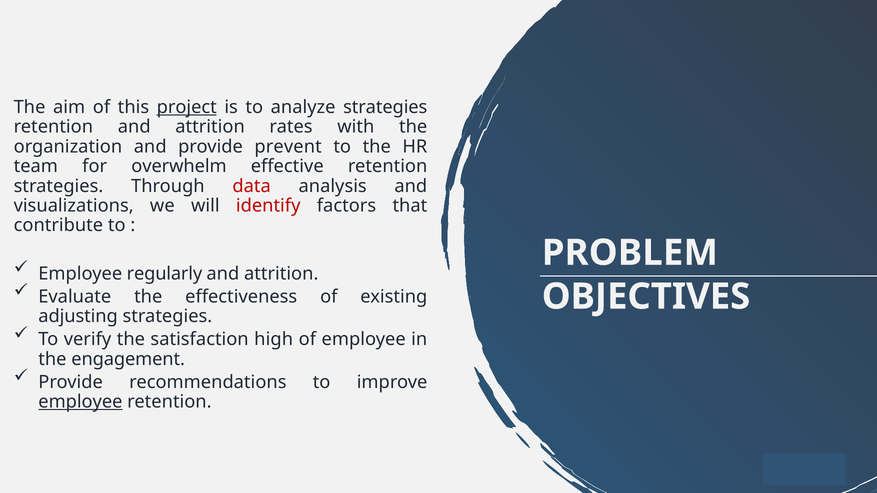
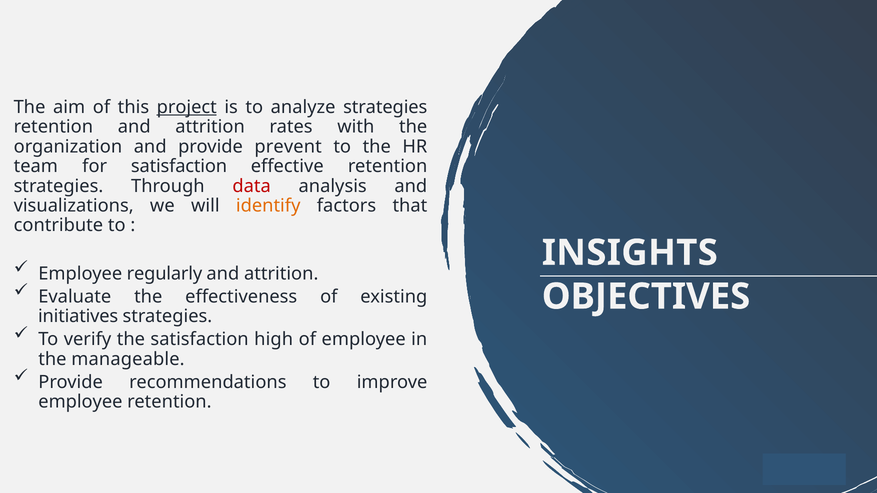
for overwhelm: overwhelm -> satisfaction
identify colour: red -> orange
PROBLEM: PROBLEM -> INSIGHTS
adjusting: adjusting -> initiatives
engagement: engagement -> manageable
employee at (80, 402) underline: present -> none
